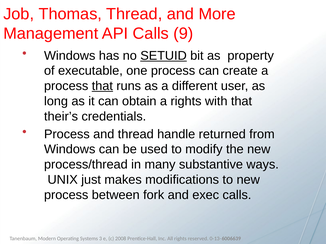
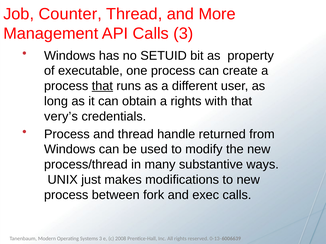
Thomas: Thomas -> Counter
Calls 9: 9 -> 3
SETUID underline: present -> none
their’s: their’s -> very’s
